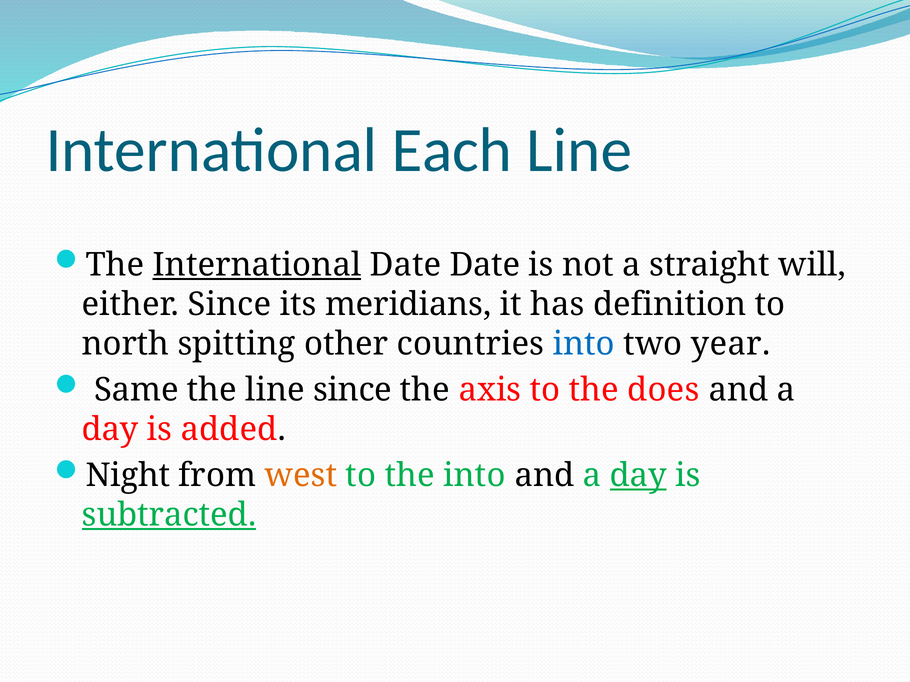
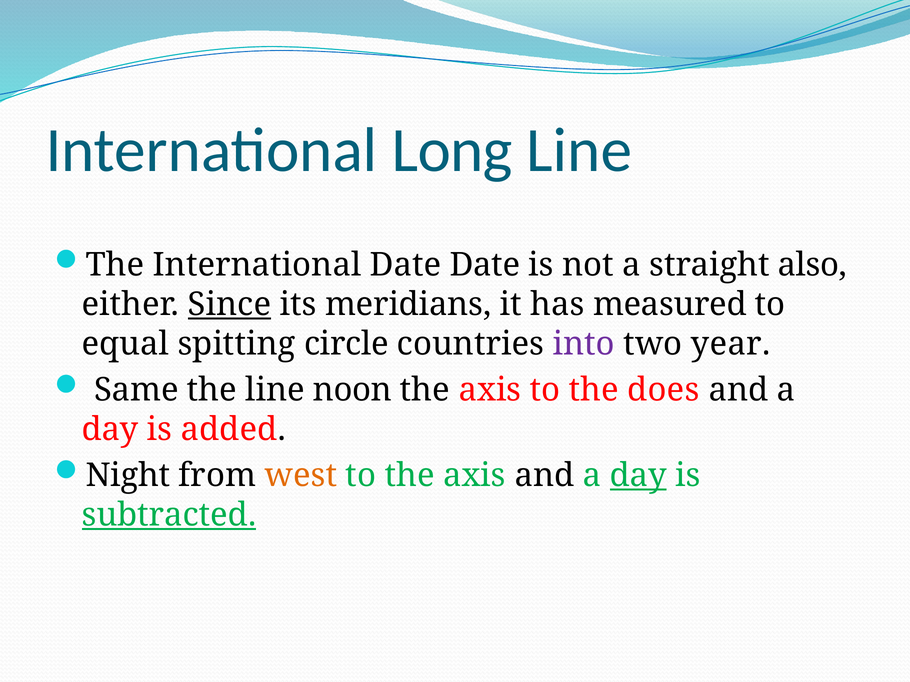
Each: Each -> Long
International at (257, 265) underline: present -> none
will: will -> also
Since at (229, 305) underline: none -> present
definition: definition -> measured
north: north -> equal
other: other -> circle
into at (584, 344) colour: blue -> purple
line since: since -> noon
to the into: into -> axis
